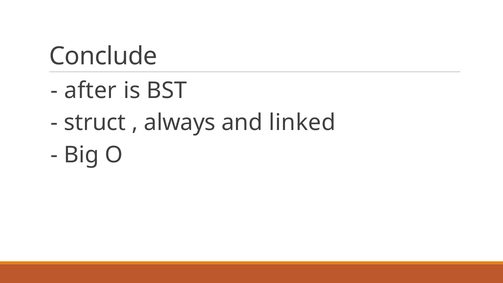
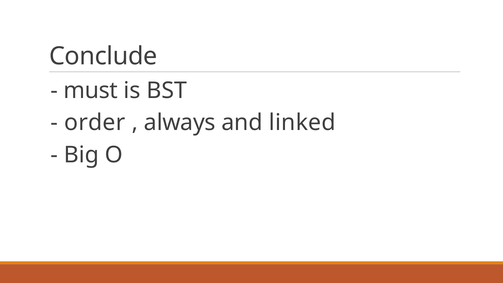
after: after -> must
struct: struct -> order
